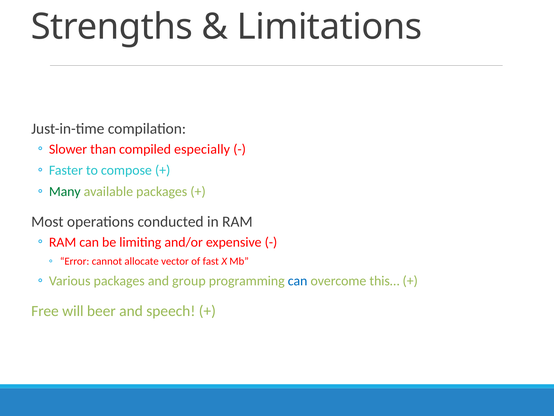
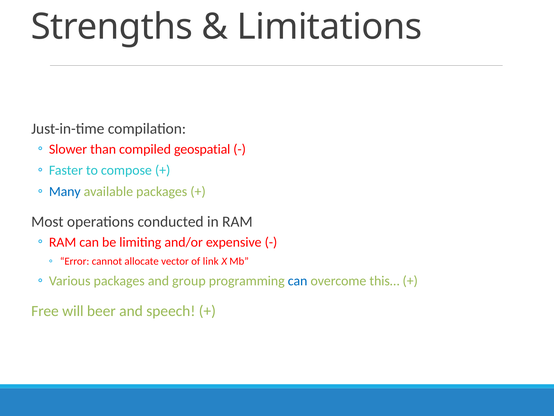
especially: especially -> geospatial
Many colour: green -> blue
fast: fast -> link
